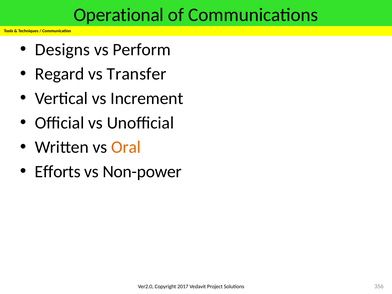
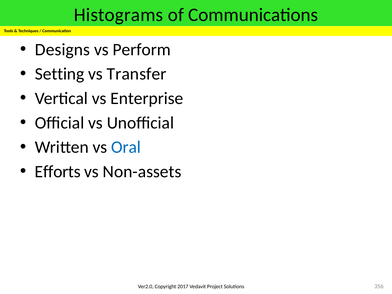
Operational: Operational -> Histograms
Regard: Regard -> Setting
Increment: Increment -> Enterprise
Oral colour: orange -> blue
Non-power: Non-power -> Non-assets
